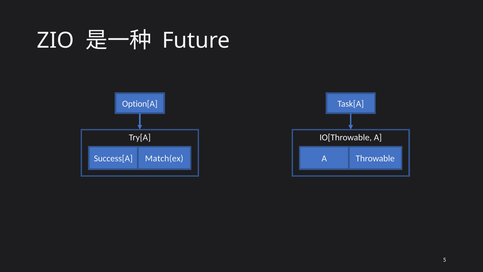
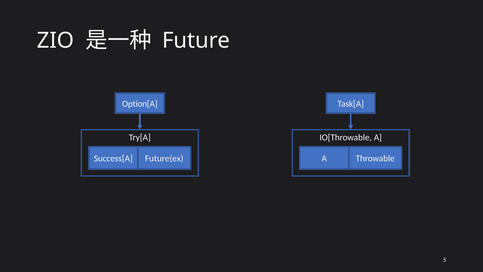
Match(ex: Match(ex -> Future(ex
